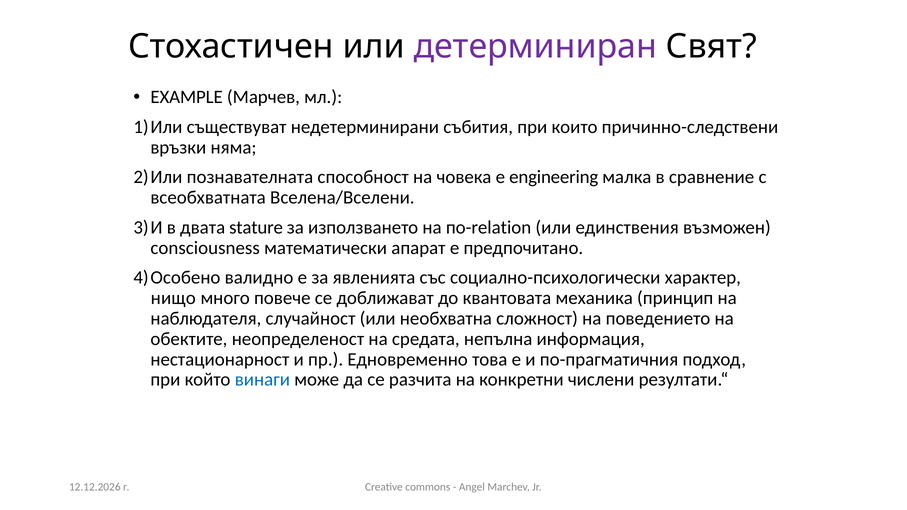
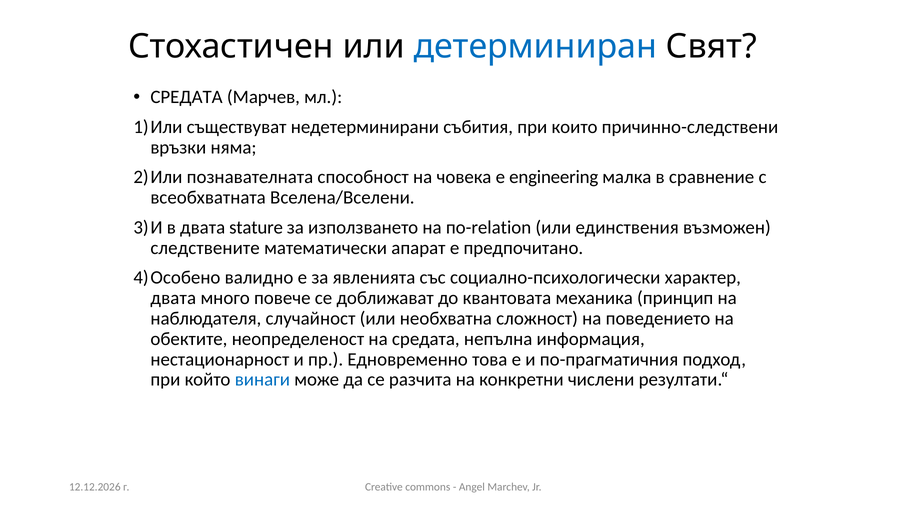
детерминиран colour: purple -> blue
EXAMPLE at (187, 97): EXAMPLE -> СРЕДАТА
consciousness: consciousness -> следствените
нищо at (173, 298): нищо -> двата
